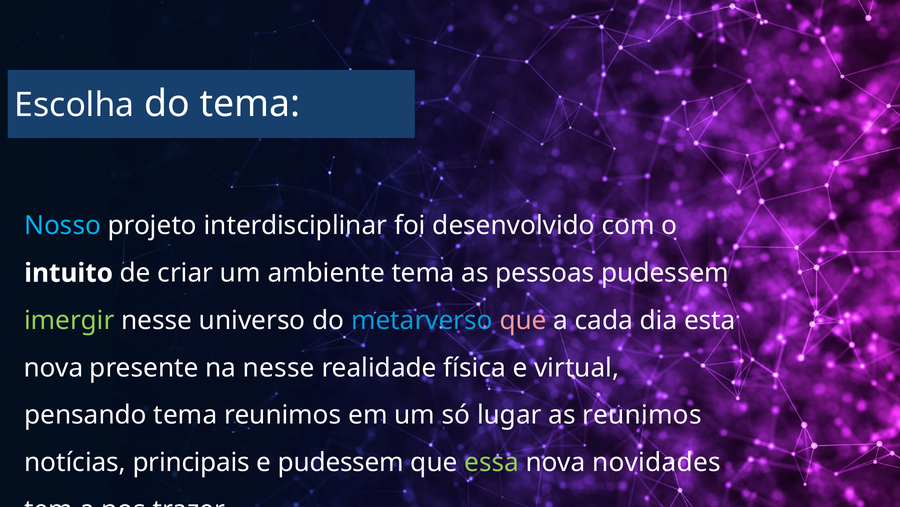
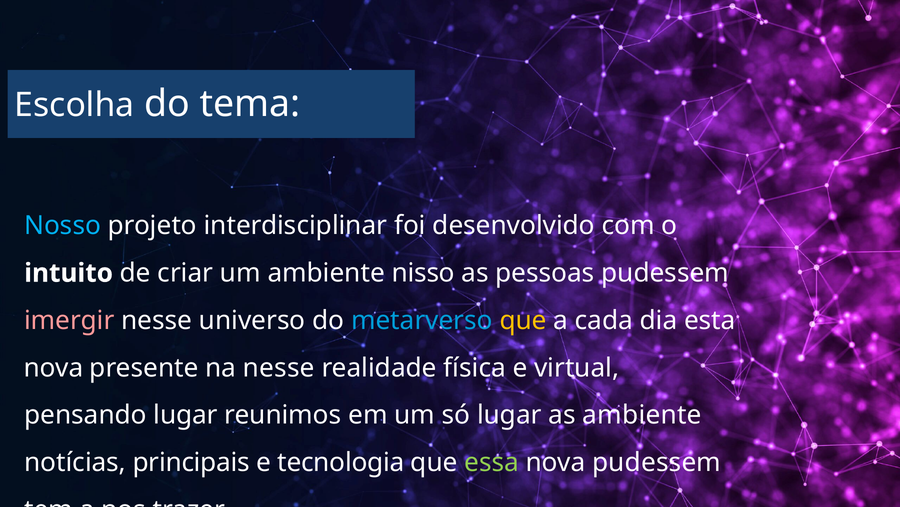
ambiente tema: tema -> nisso
imergir colour: light green -> pink
que at (523, 320) colour: pink -> yellow
pensando tema: tema -> lugar
as reunimos: reunimos -> ambiente
e pudessem: pudessem -> tecnologia
nova novidades: novidades -> pudessem
